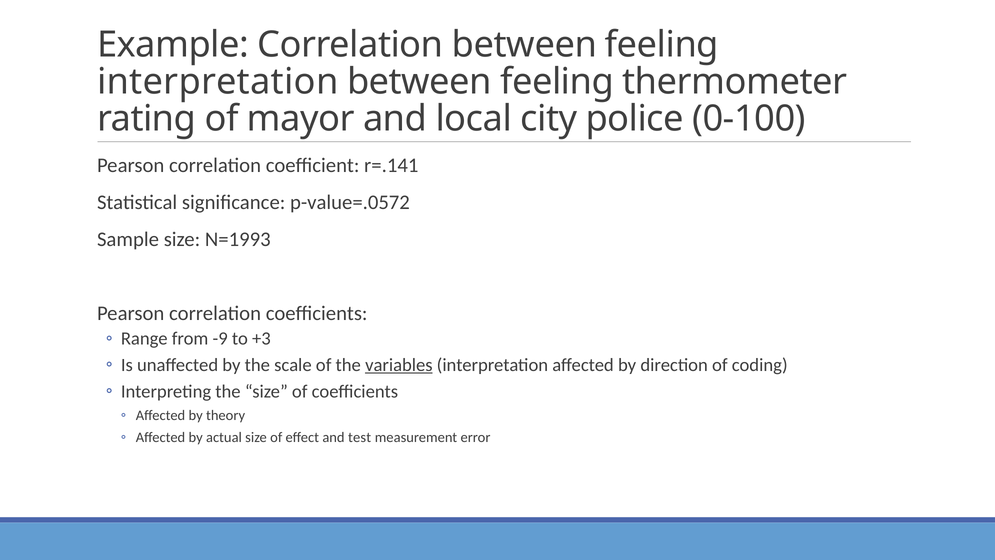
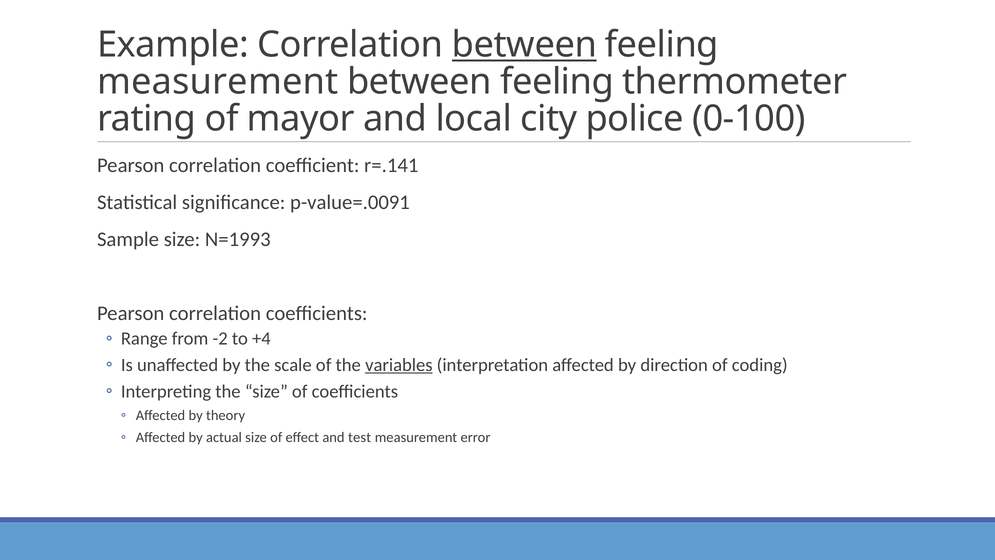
between at (524, 45) underline: none -> present
interpretation at (218, 82): interpretation -> measurement
p-value=.0572: p-value=.0572 -> p-value=.0091
-9: -9 -> -2
+3: +3 -> +4
